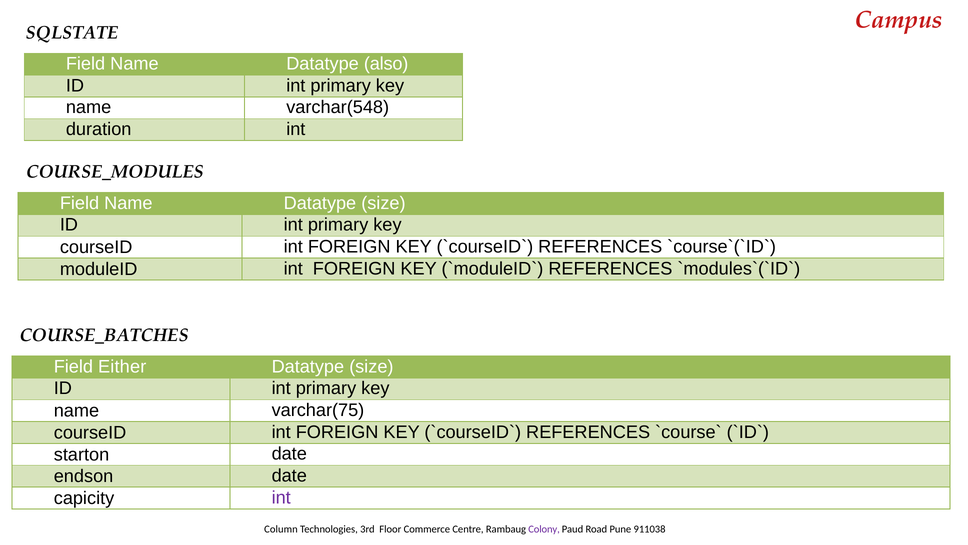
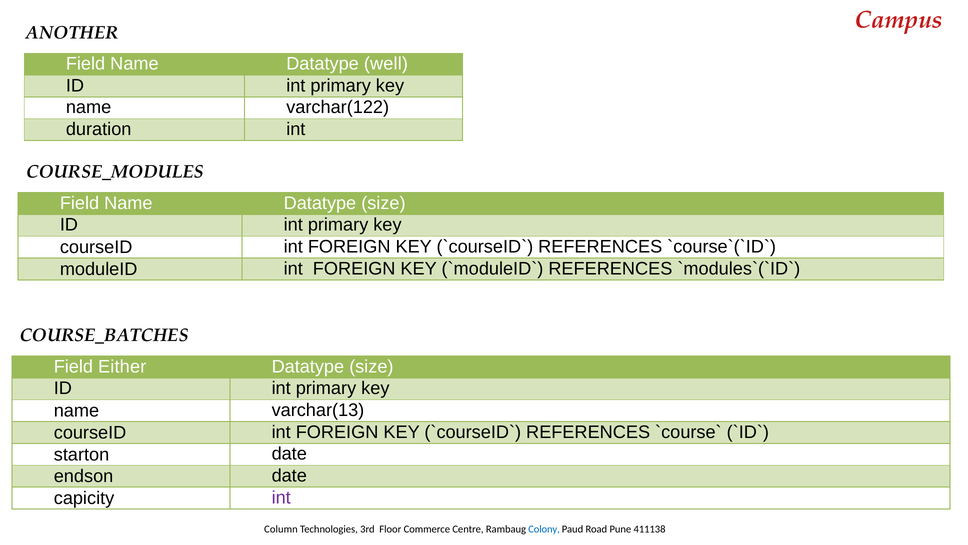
SQLSTATE: SQLSTATE -> ANOTHER
also: also -> well
varchar(548: varchar(548 -> varchar(122
varchar(75: varchar(75 -> varchar(13
Colony colour: purple -> blue
911038: 911038 -> 411138
